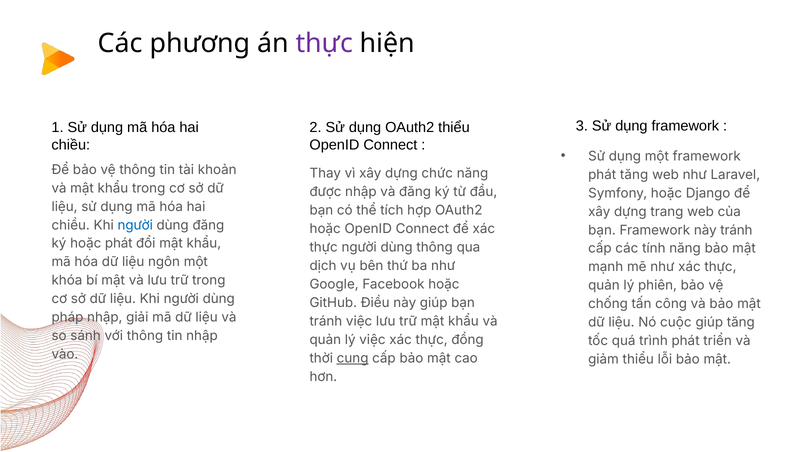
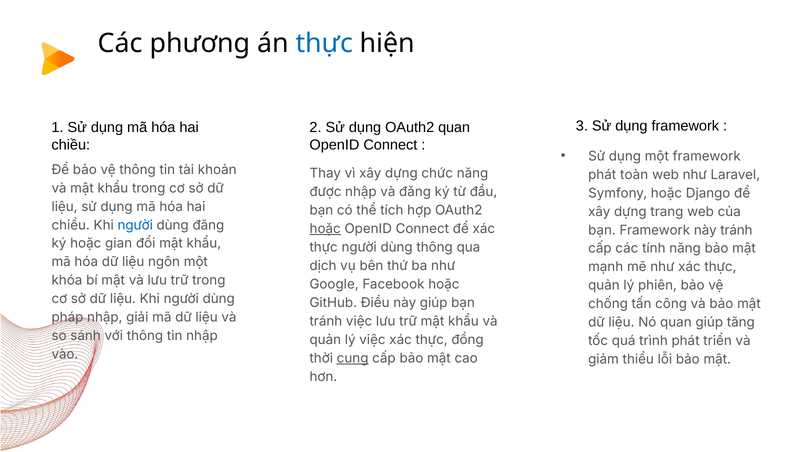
thực at (324, 43) colour: purple -> blue
OAuth2 thiểu: thiểu -> quan
phát tăng: tăng -> toàn
hoặc at (325, 229) underline: none -> present
hoặc phát: phát -> gian
Nó cuộc: cuộc -> quan
